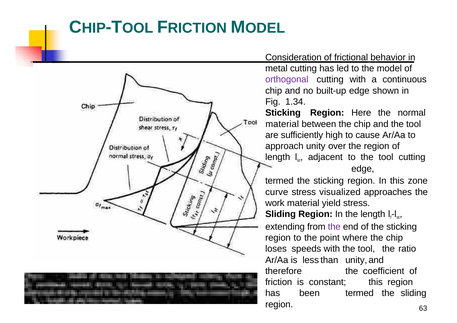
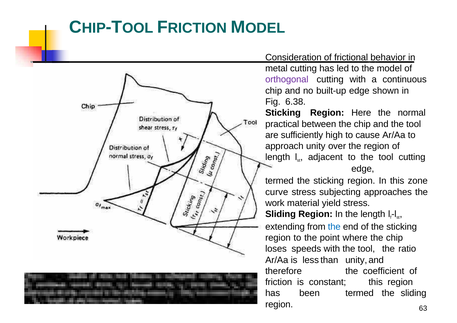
1.34: 1.34 -> 6.38
material at (282, 124): material -> practical
visualized: visualized -> subjecting
the at (334, 227) colour: purple -> blue
